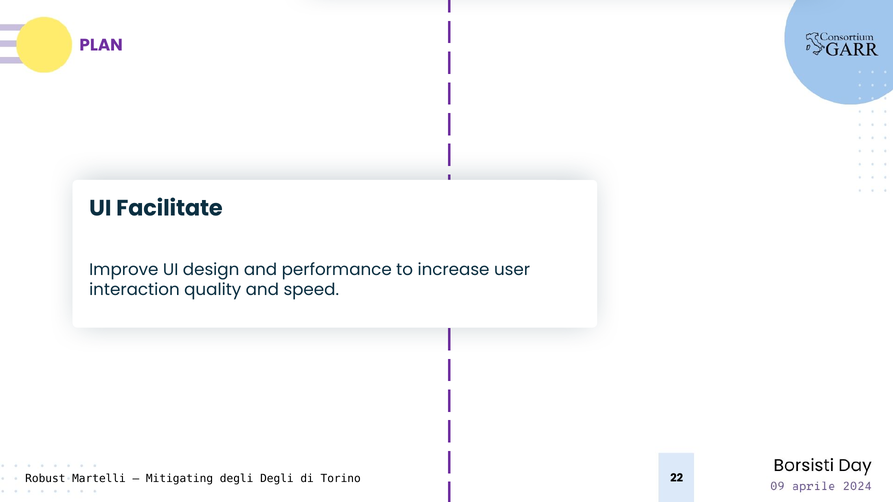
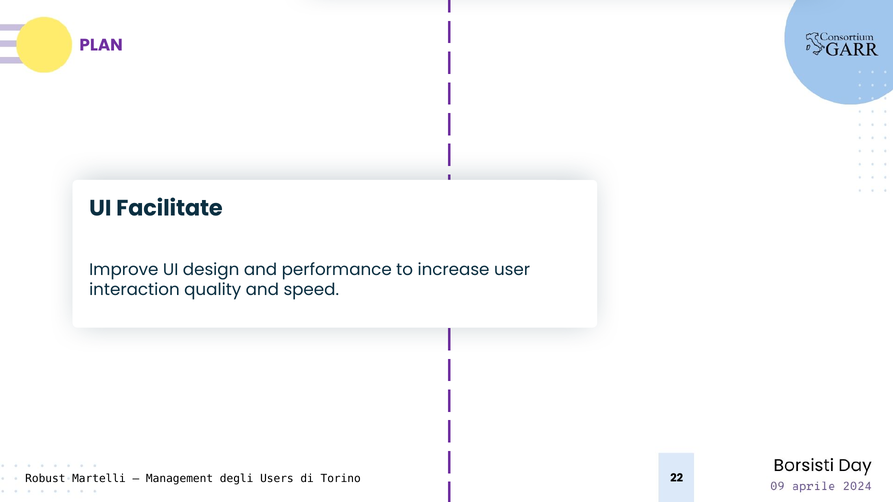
Mitigating: Mitigating -> Management
degli Degli: Degli -> Users
